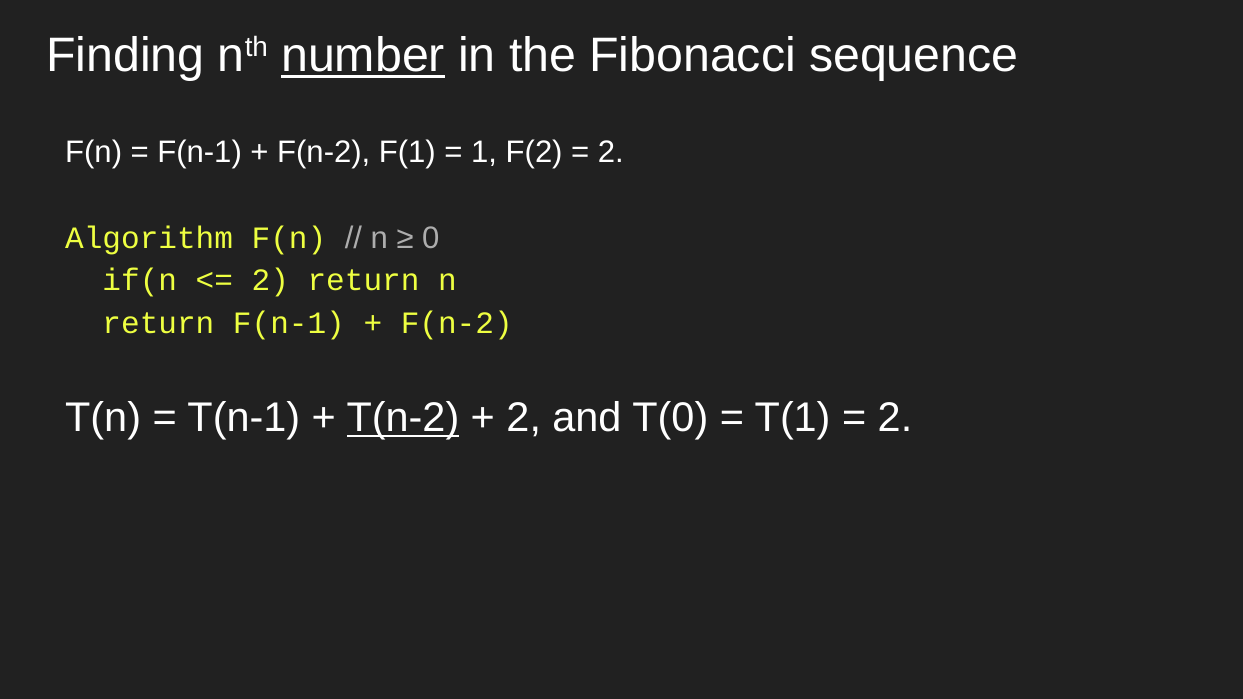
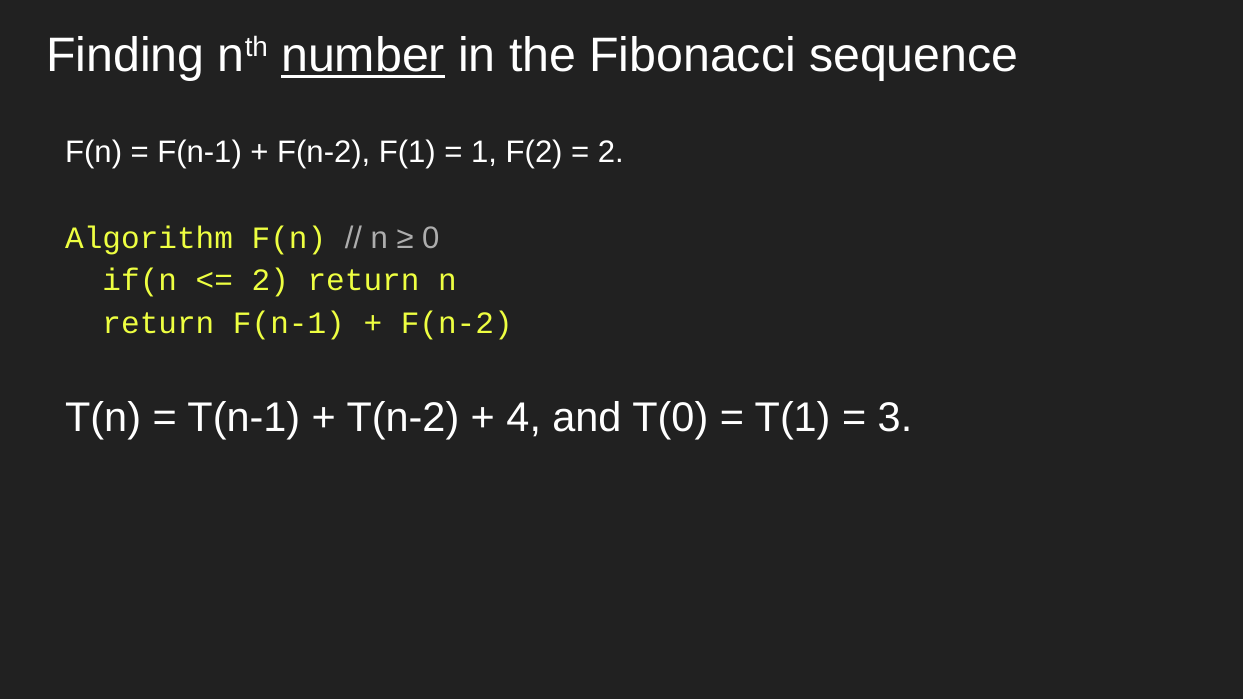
T(n-2 underline: present -> none
2 at (524, 418): 2 -> 4
2 at (895, 418): 2 -> 3
